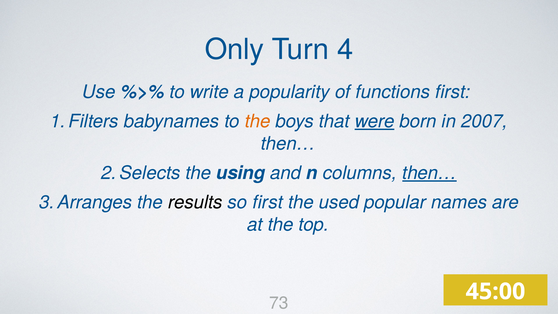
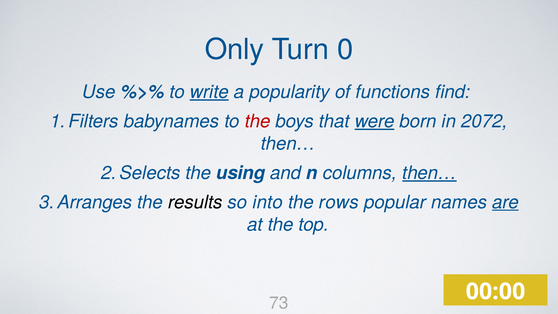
4: 4 -> 0
write underline: none -> present
functions first: first -> find
the at (258, 121) colour: orange -> red
2007: 2007 -> 2072
so first: first -> into
used: used -> rows
are underline: none -> present
45:00: 45:00 -> 00:00
